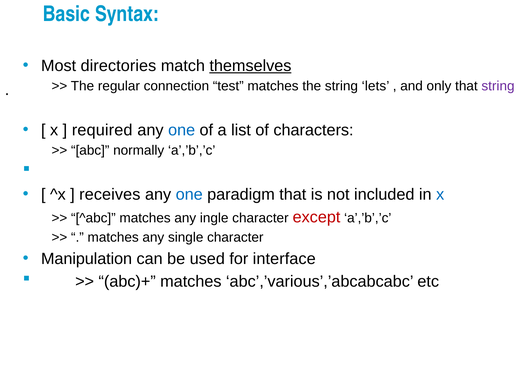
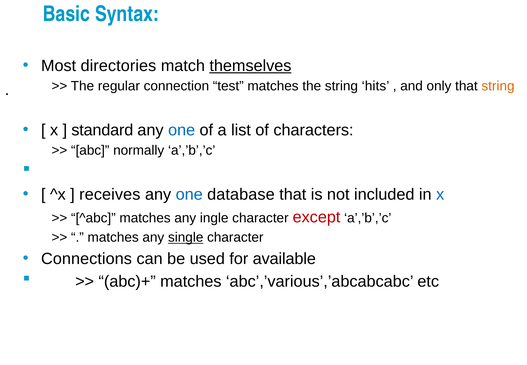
lets: lets -> hits
string at (498, 86) colour: purple -> orange
required: required -> standard
paradigm: paradigm -> database
single underline: none -> present
Manipulation: Manipulation -> Connections
interface: interface -> available
